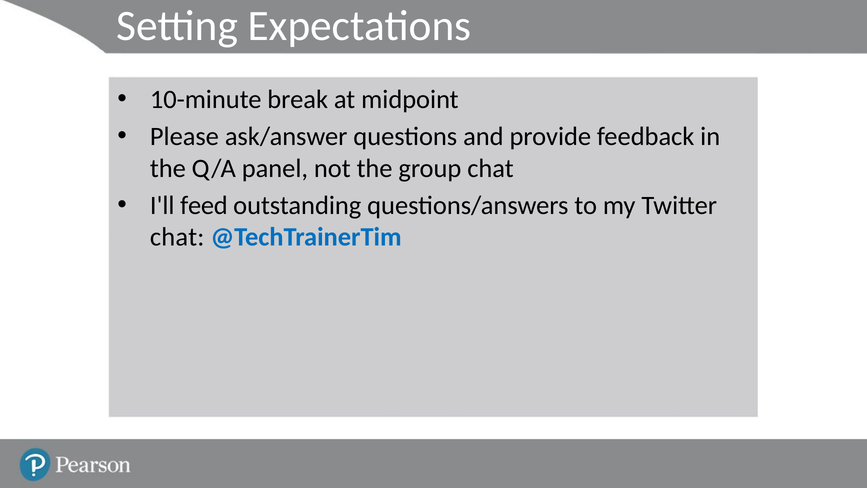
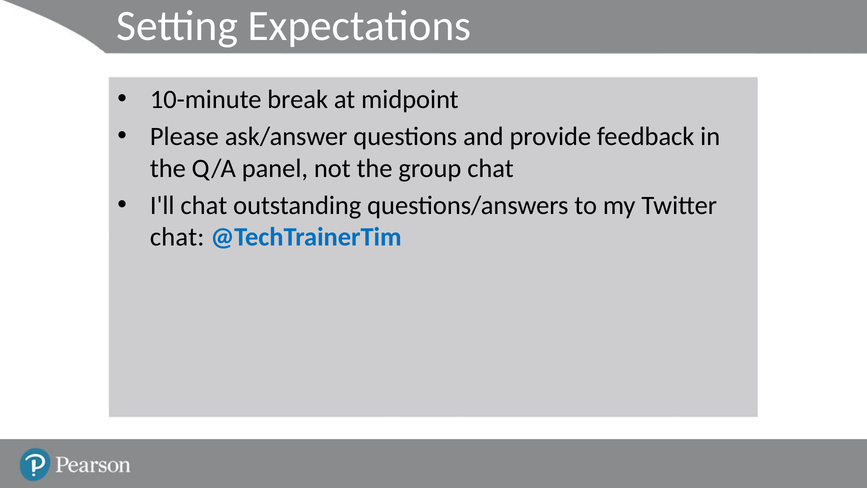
I'll feed: feed -> chat
